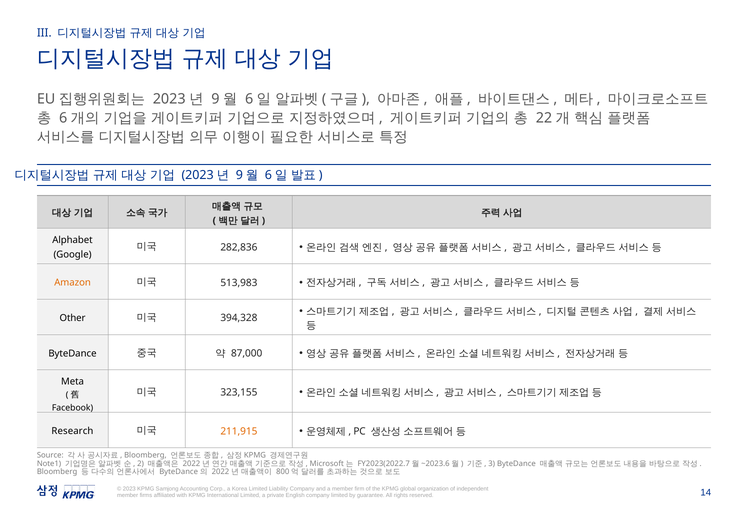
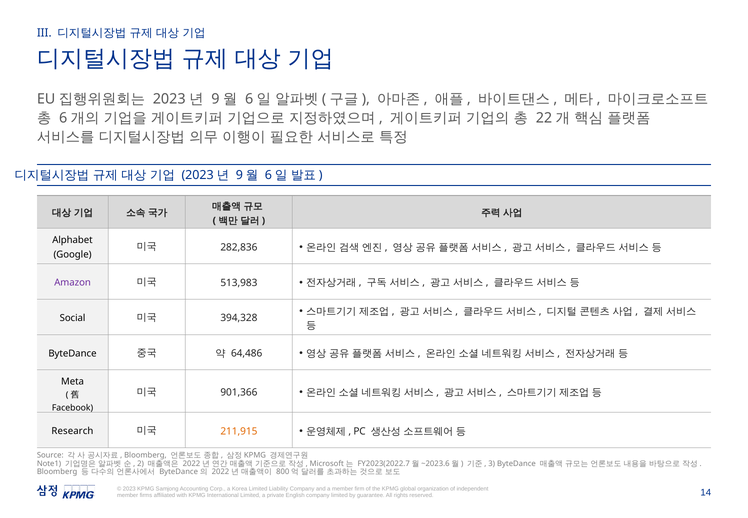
Amazon colour: orange -> purple
Other: Other -> Social
87,000: 87,000 -> 64,486
323,155: 323,155 -> 901,366
